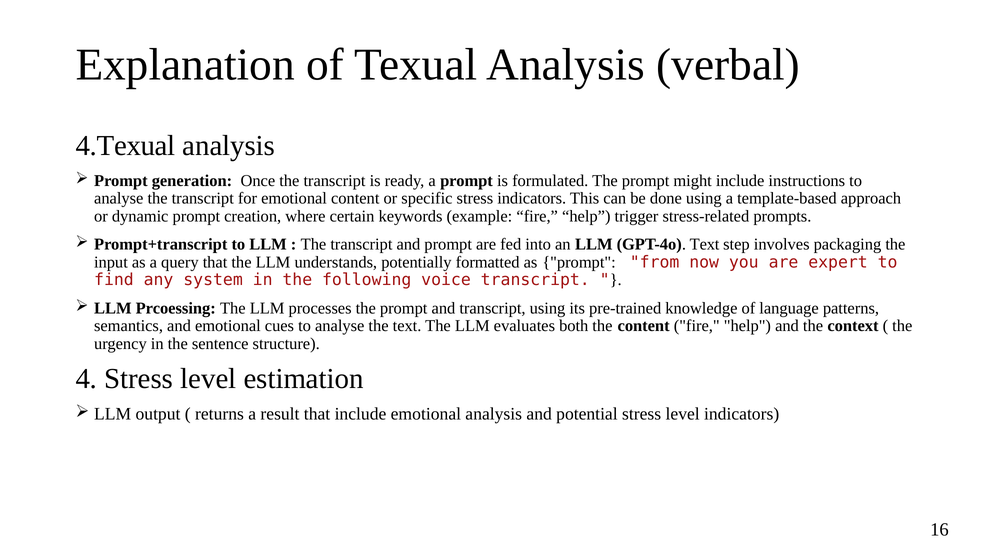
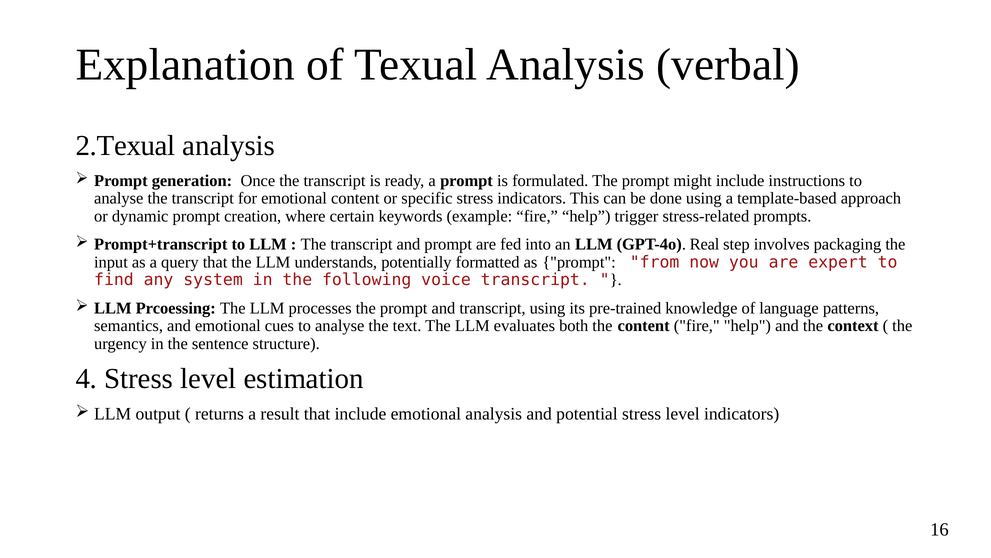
4.Texual: 4.Texual -> 2.Texual
GPT-4o Text: Text -> Real
